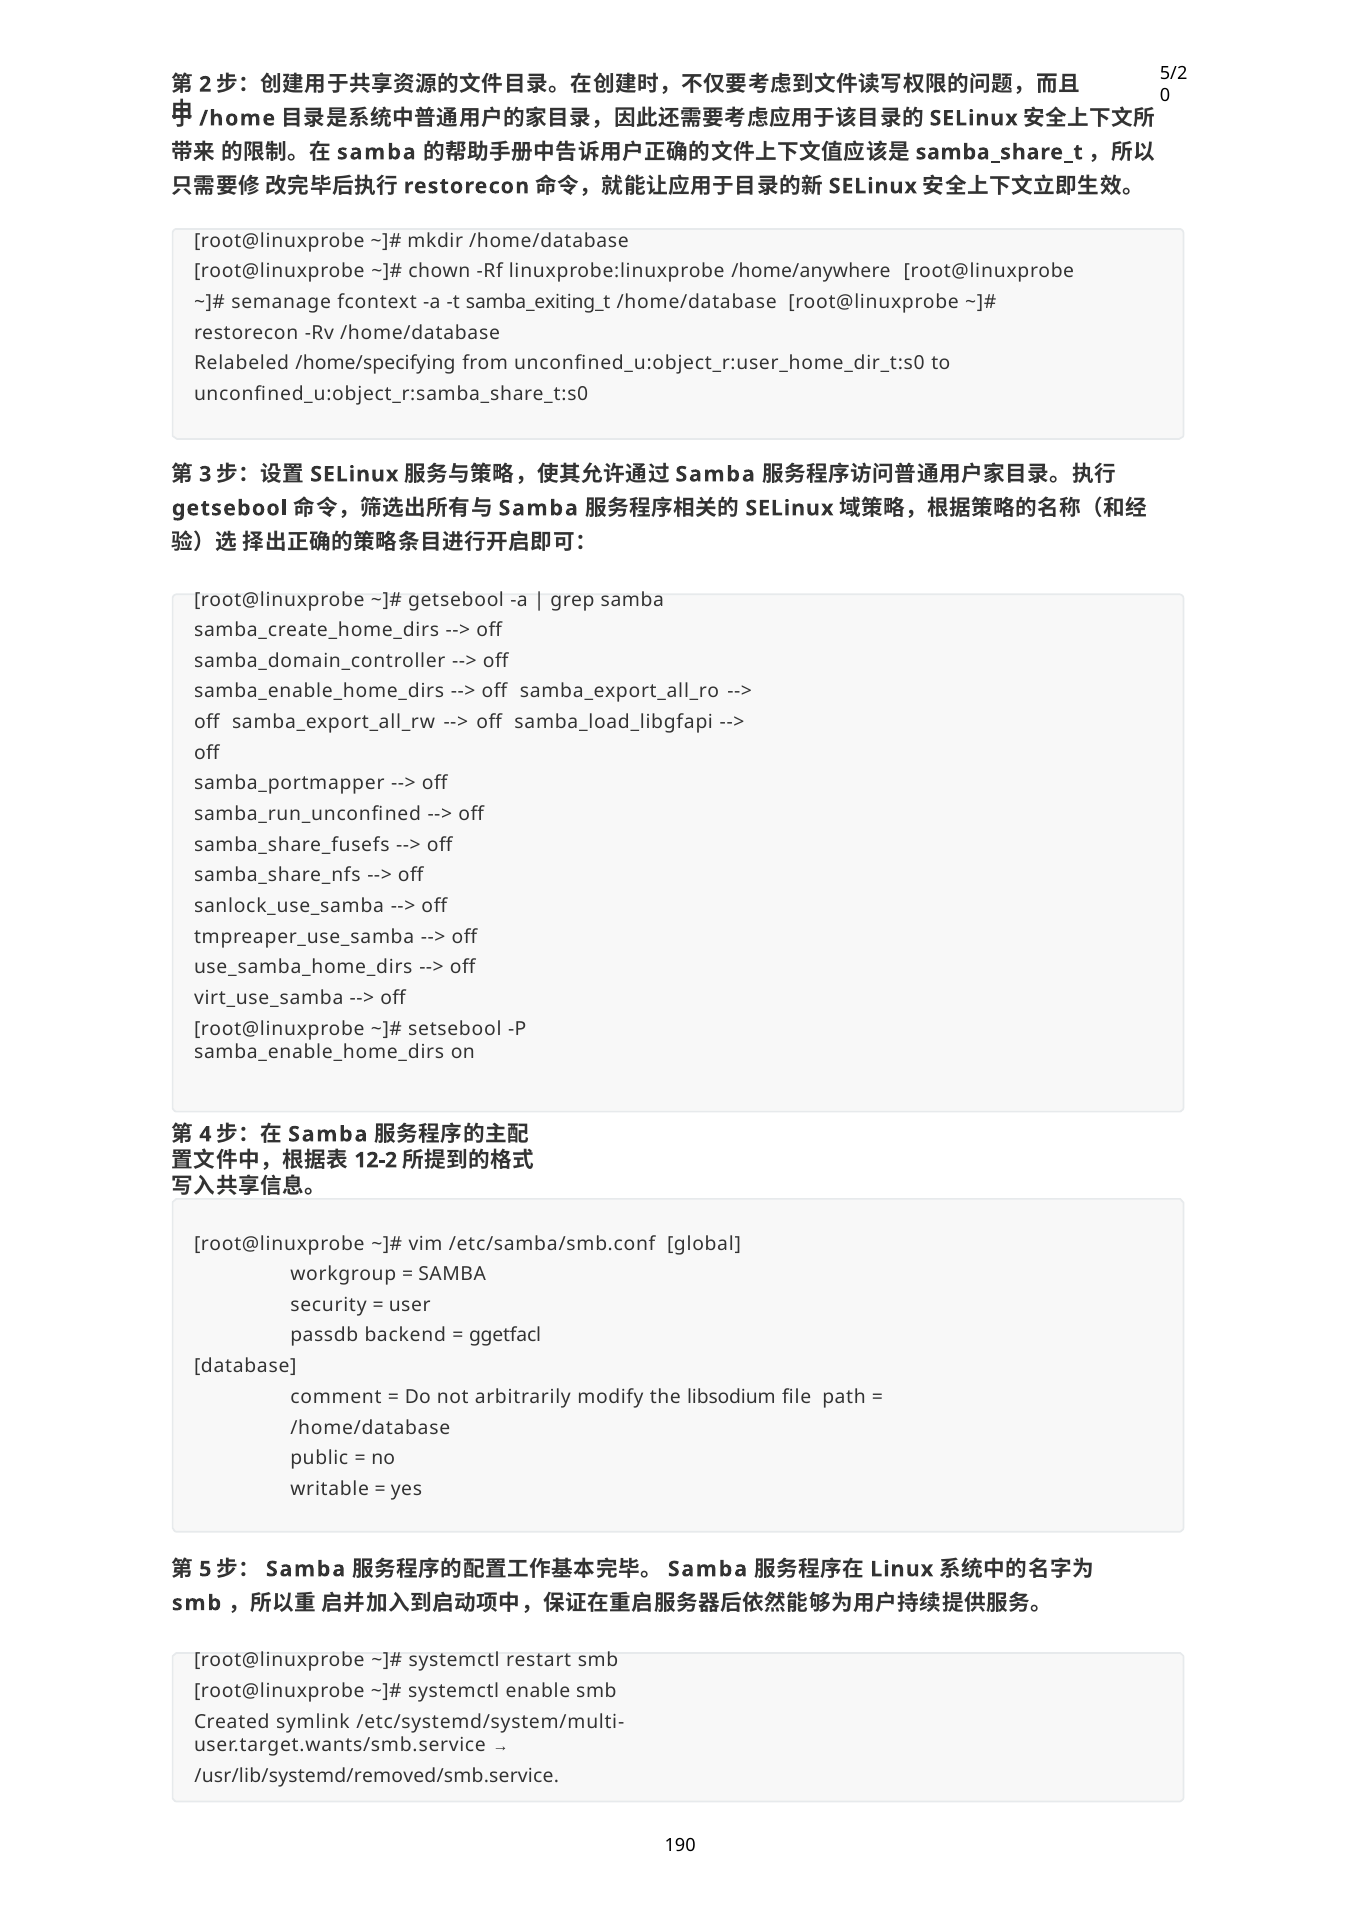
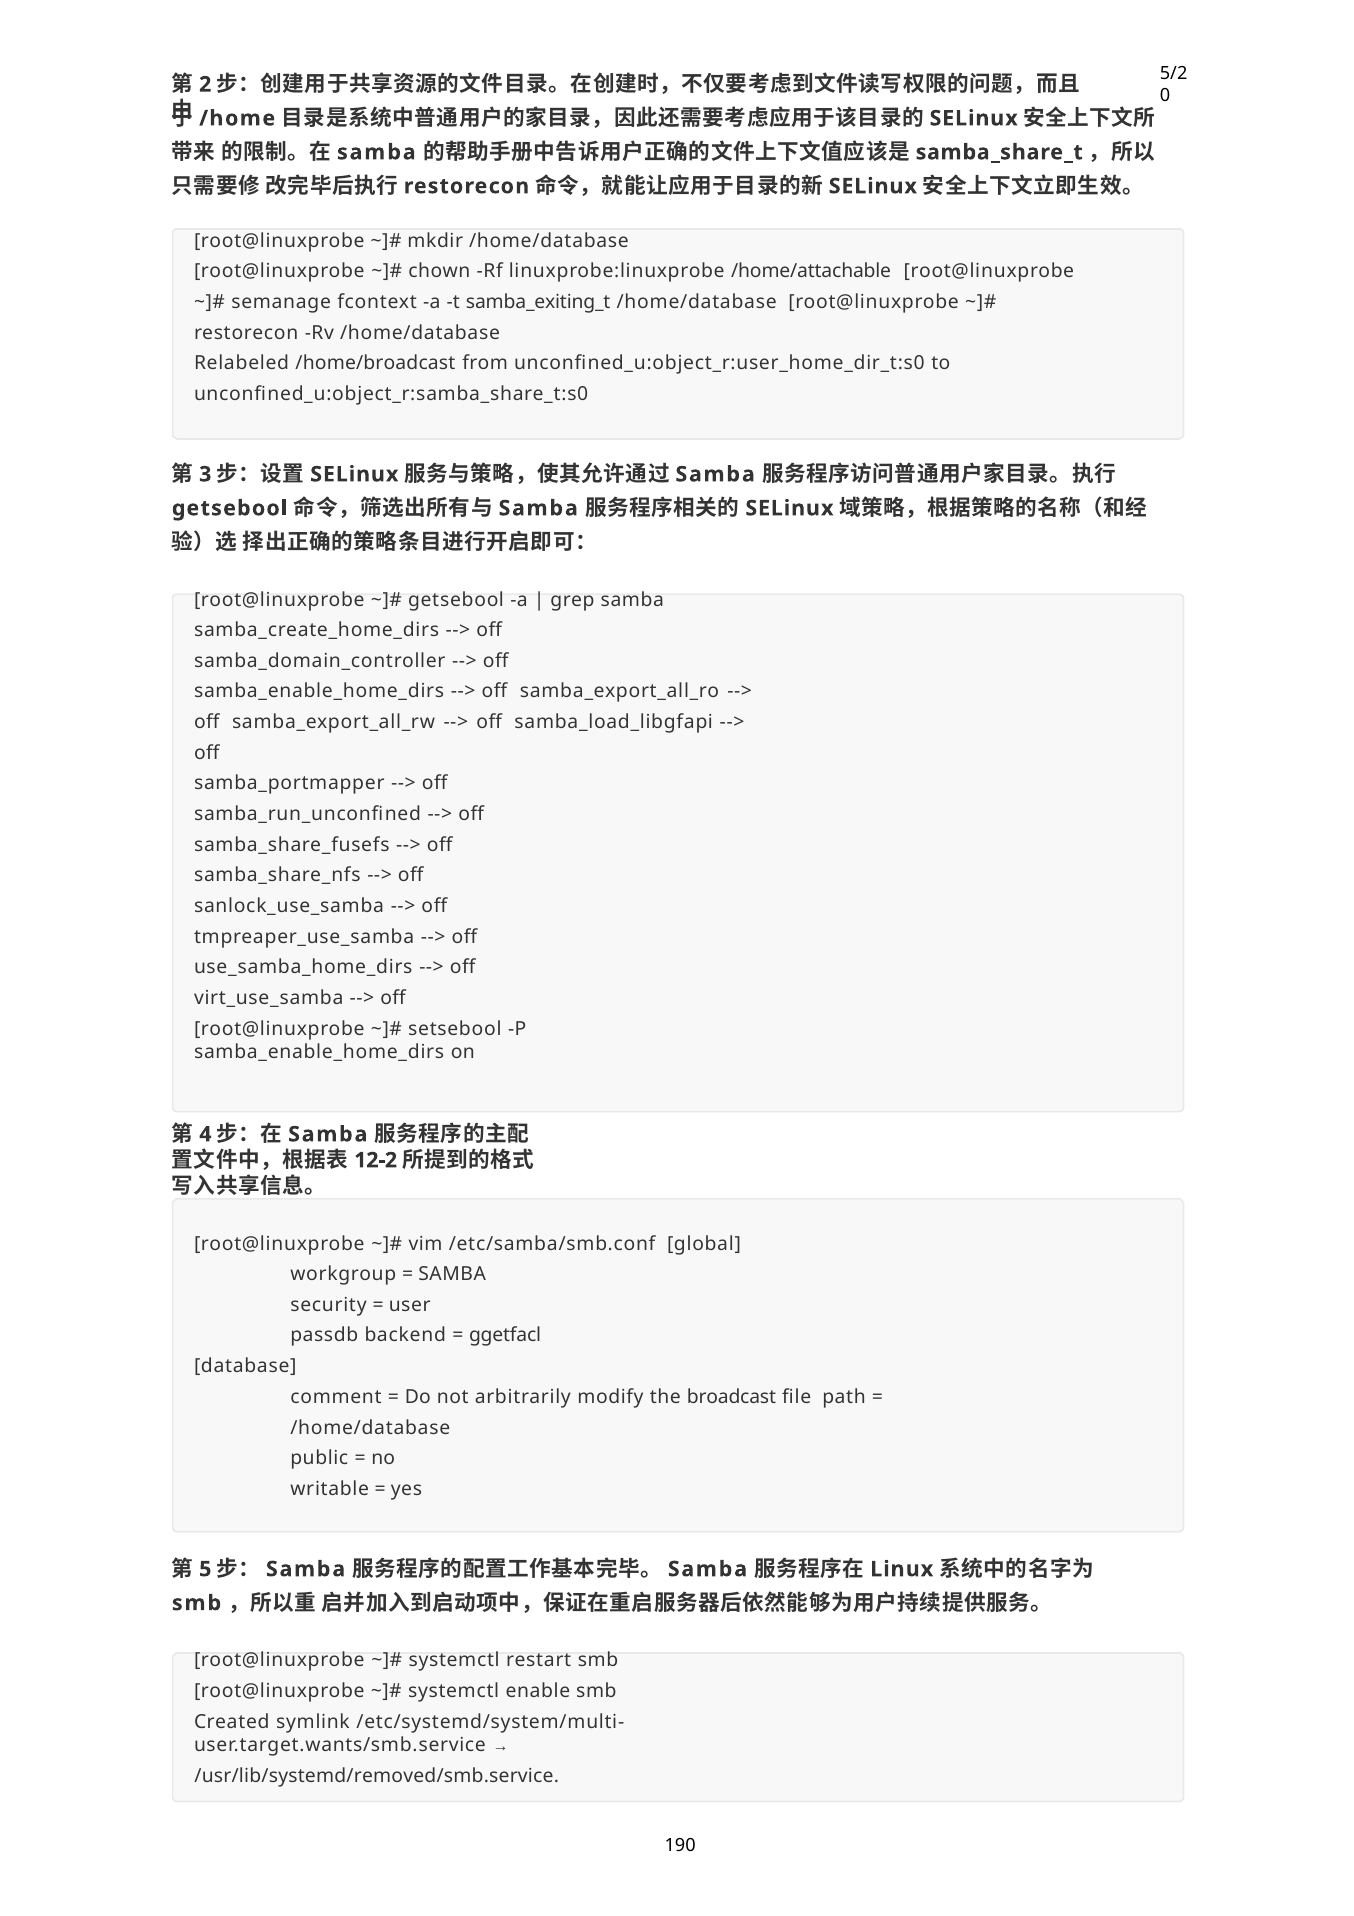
/home/anywhere: /home/anywhere -> /home/attachable
/home/specifying: /home/specifying -> /home/broadcast
libsodium: libsodium -> broadcast
